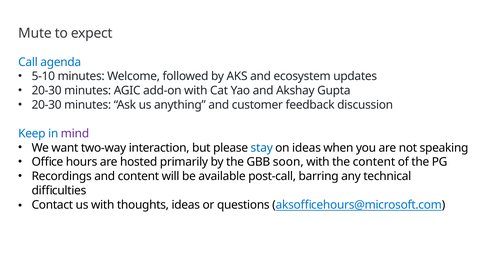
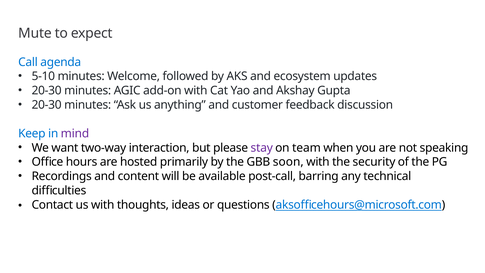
stay colour: blue -> purple
on ideas: ideas -> team
the content: content -> security
